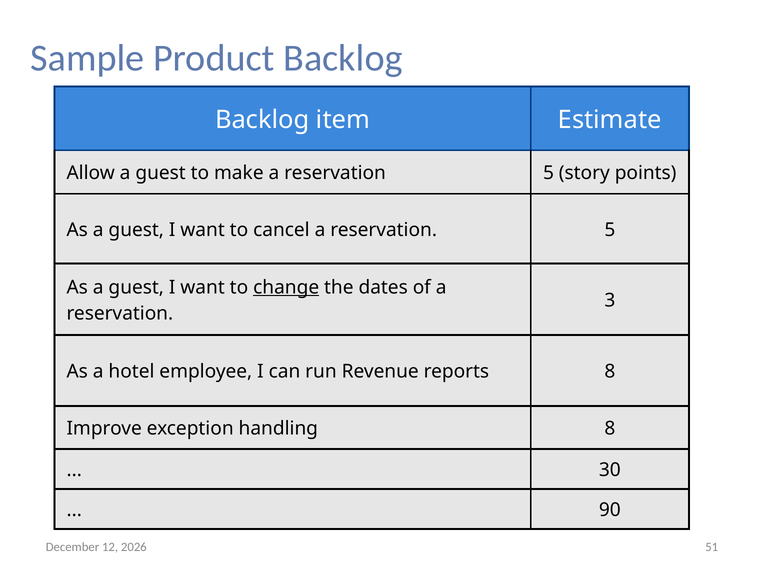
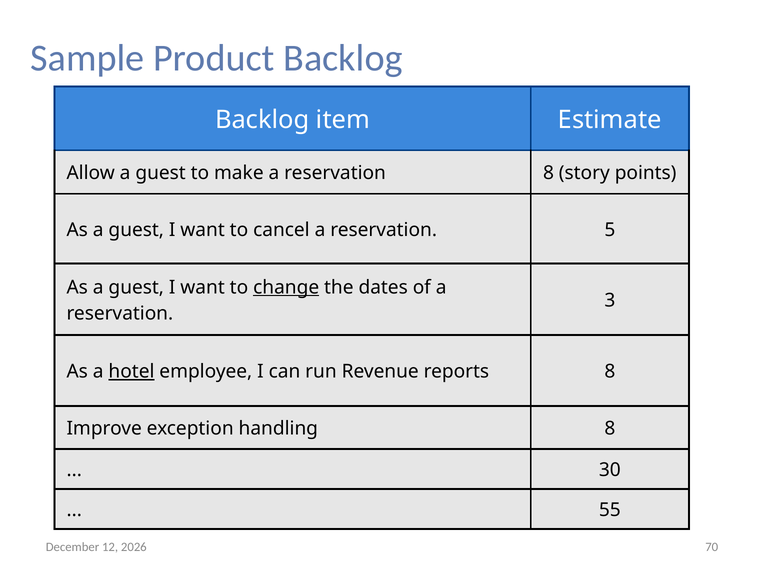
make a reservation 5: 5 -> 8
hotel underline: none -> present
90: 90 -> 55
51: 51 -> 70
